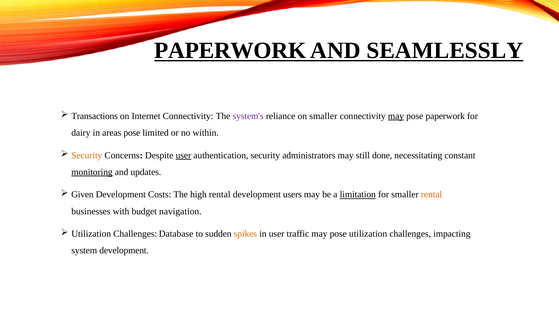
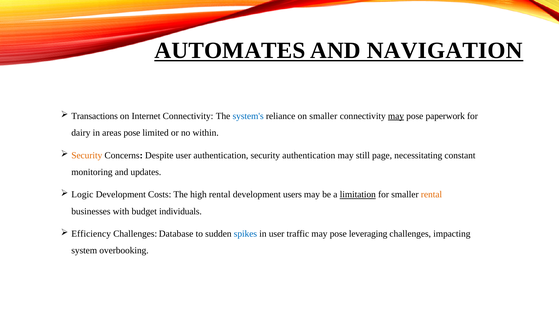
PAPERWORK at (230, 51): PAPERWORK -> AUTOMATES
SEAMLESSLY: SEAMLESSLY -> NAVIGATION
system's colour: purple -> blue
user at (183, 156) underline: present -> none
security administrators: administrators -> authentication
done: done -> page
monitoring underline: present -> none
Given: Given -> Logic
navigation: navigation -> individuals
Utilization at (91, 234): Utilization -> Efficiency
spikes colour: orange -> blue
pose utilization: utilization -> leveraging
system development: development -> overbooking
